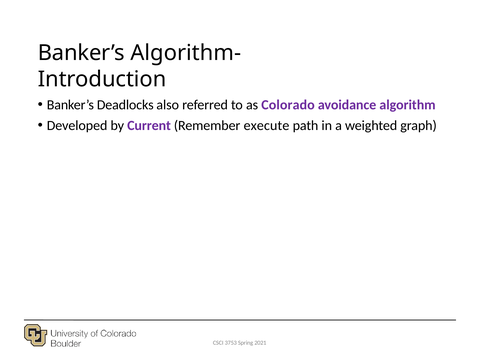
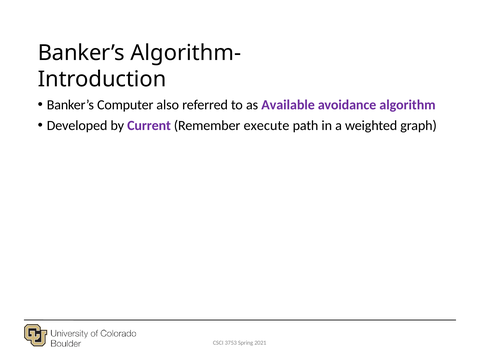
Deadlocks: Deadlocks -> Computer
Colorado: Colorado -> Available
